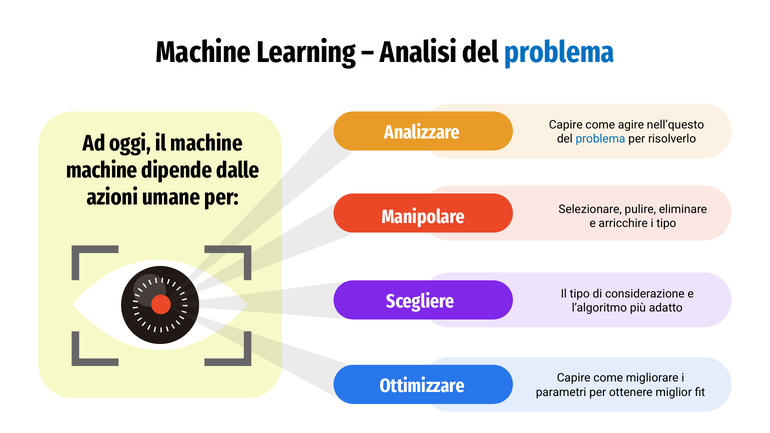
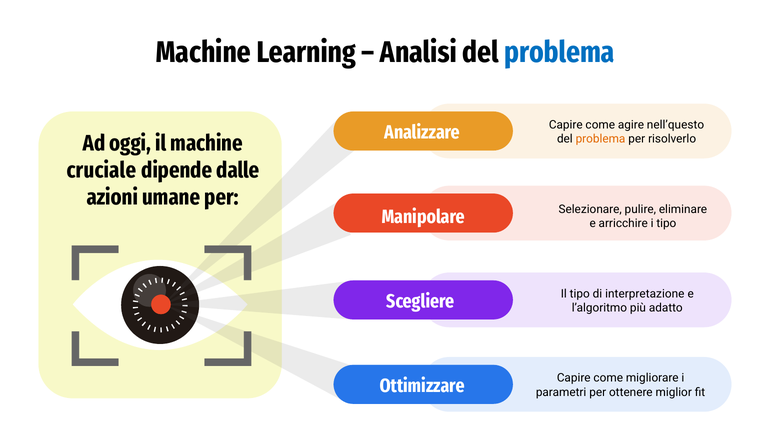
problema at (600, 139) colour: blue -> orange
machine at (102, 170): machine -> cruciale
considerazione: considerazione -> interpretazione
